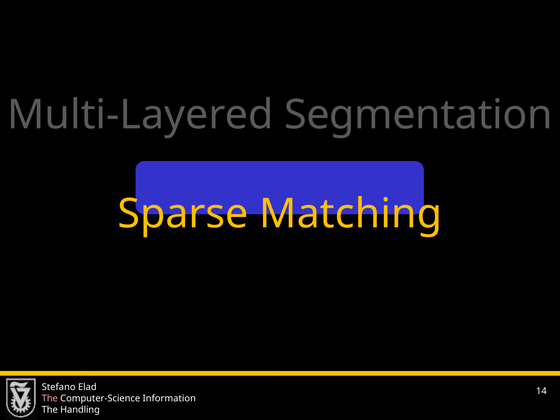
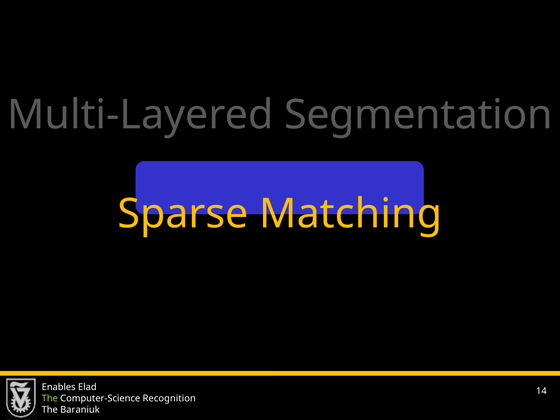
Stefano: Stefano -> Enables
The at (50, 398) colour: pink -> light green
Information: Information -> Recognition
Handling: Handling -> Baraniuk
